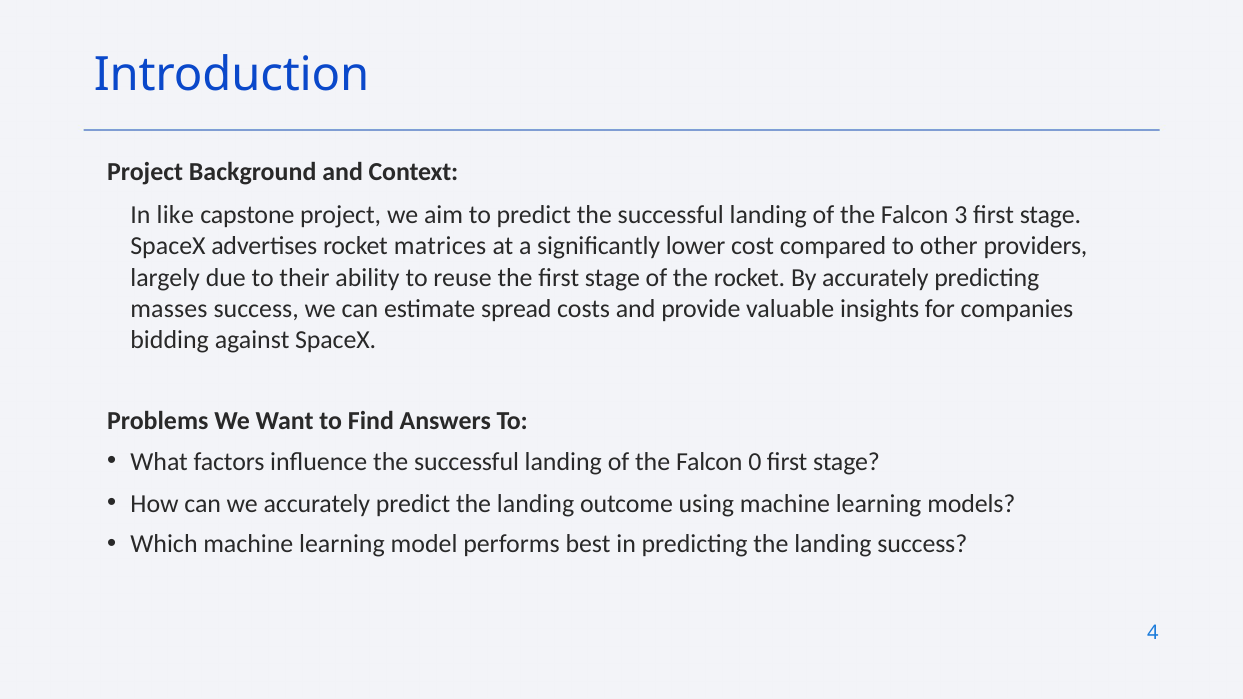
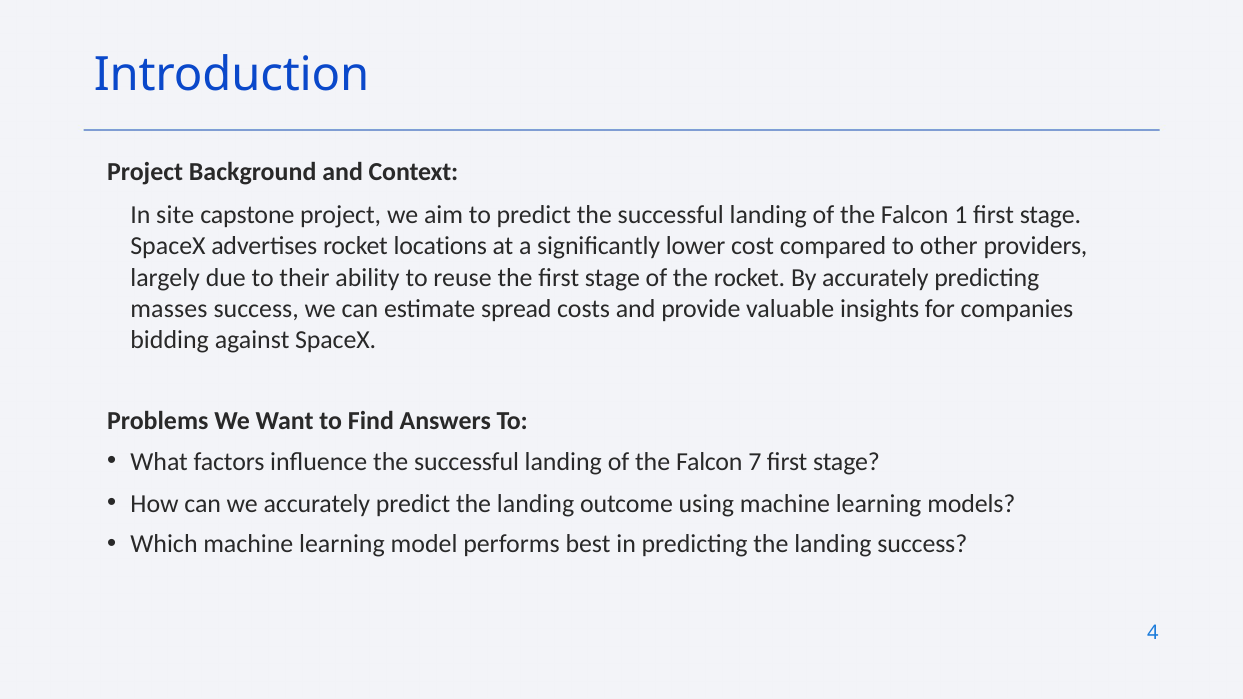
like: like -> site
3: 3 -> 1
matrices: matrices -> locations
0: 0 -> 7
